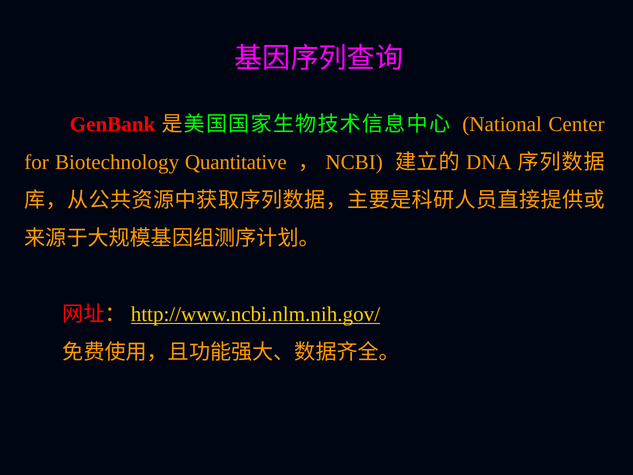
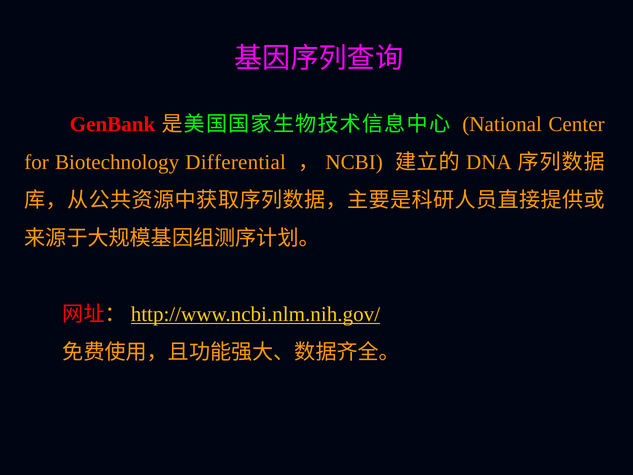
Quantitative: Quantitative -> Differential
